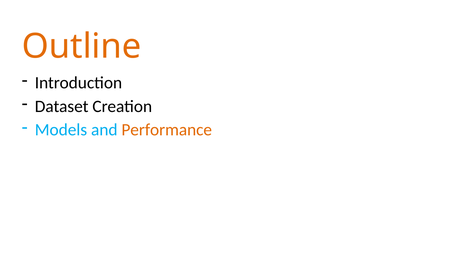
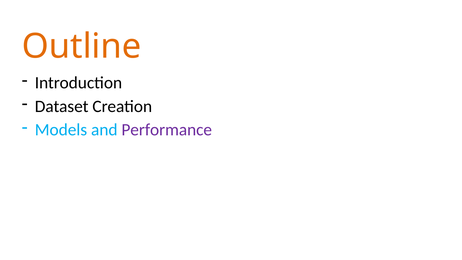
Performance colour: orange -> purple
